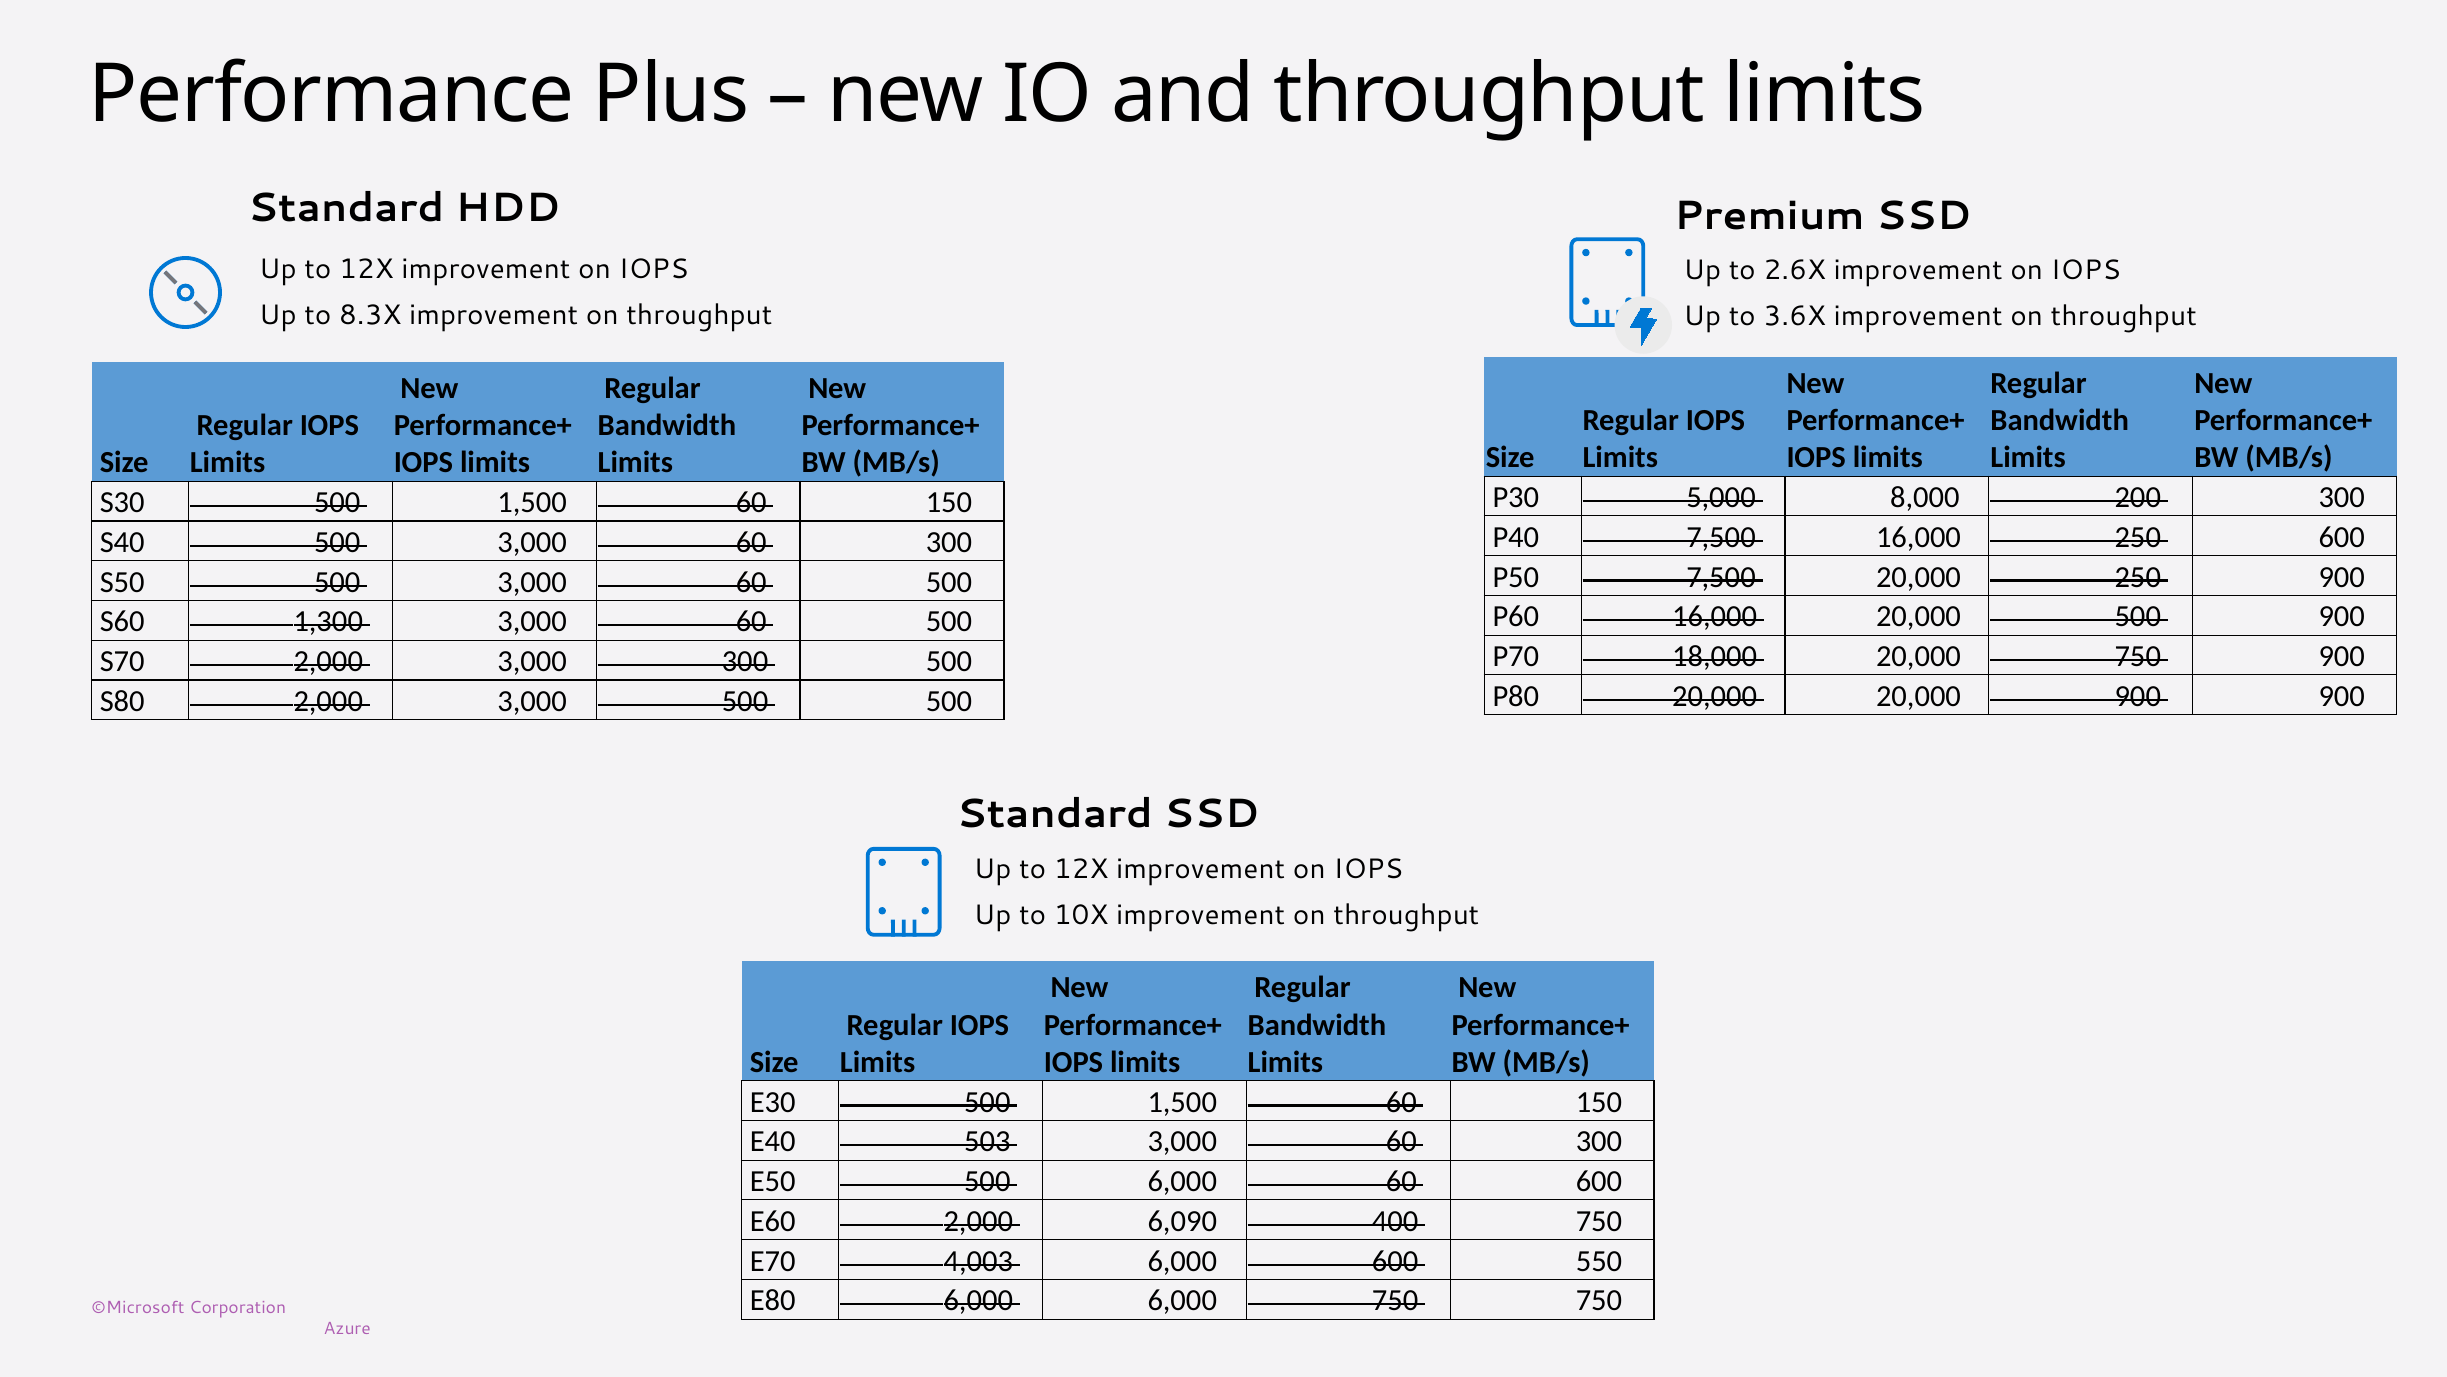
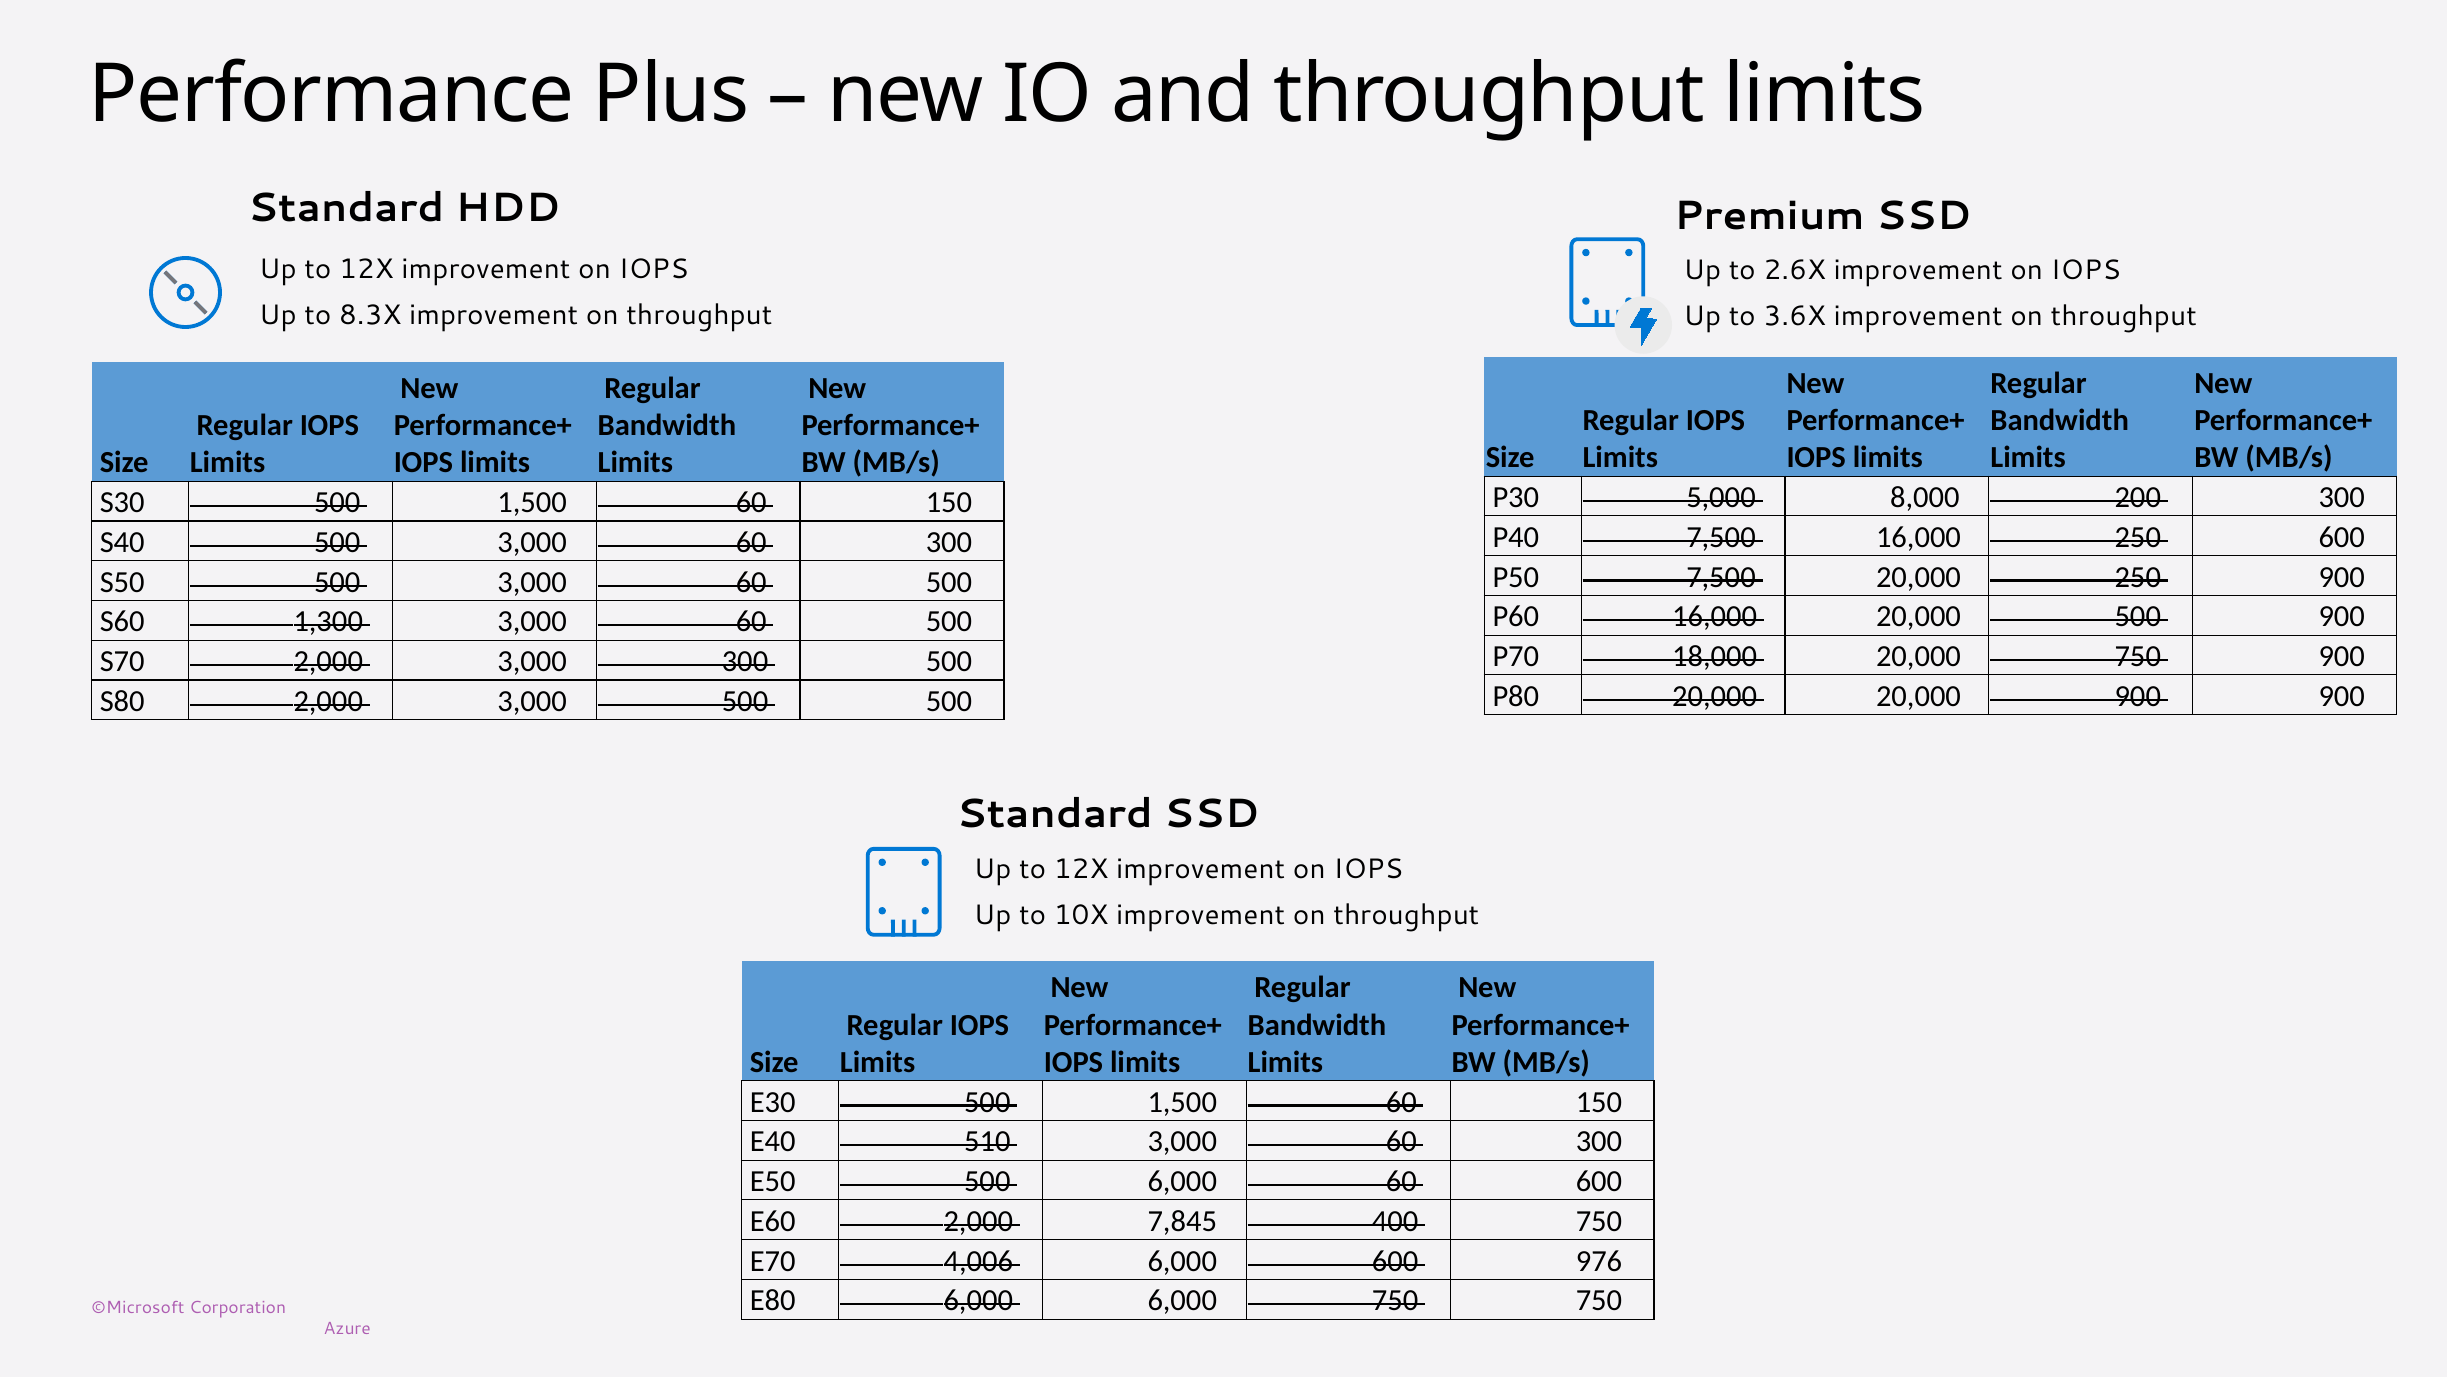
503: 503 -> 510
6,090: 6,090 -> 7,845
4,003: 4,003 -> 4,006
550: 550 -> 976
